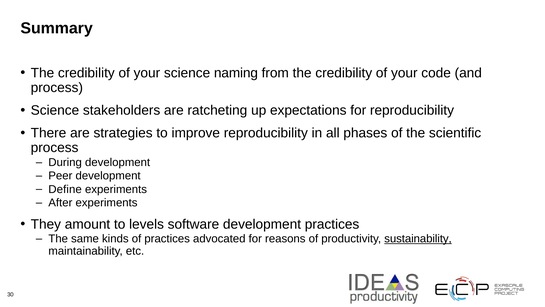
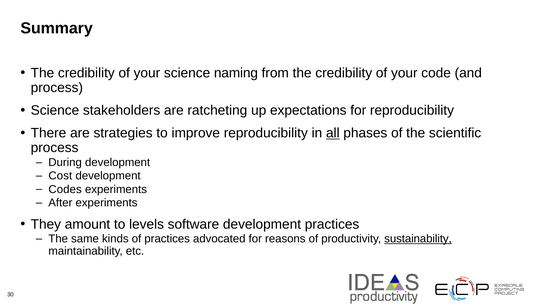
all underline: none -> present
Peer: Peer -> Cost
Define: Define -> Codes
